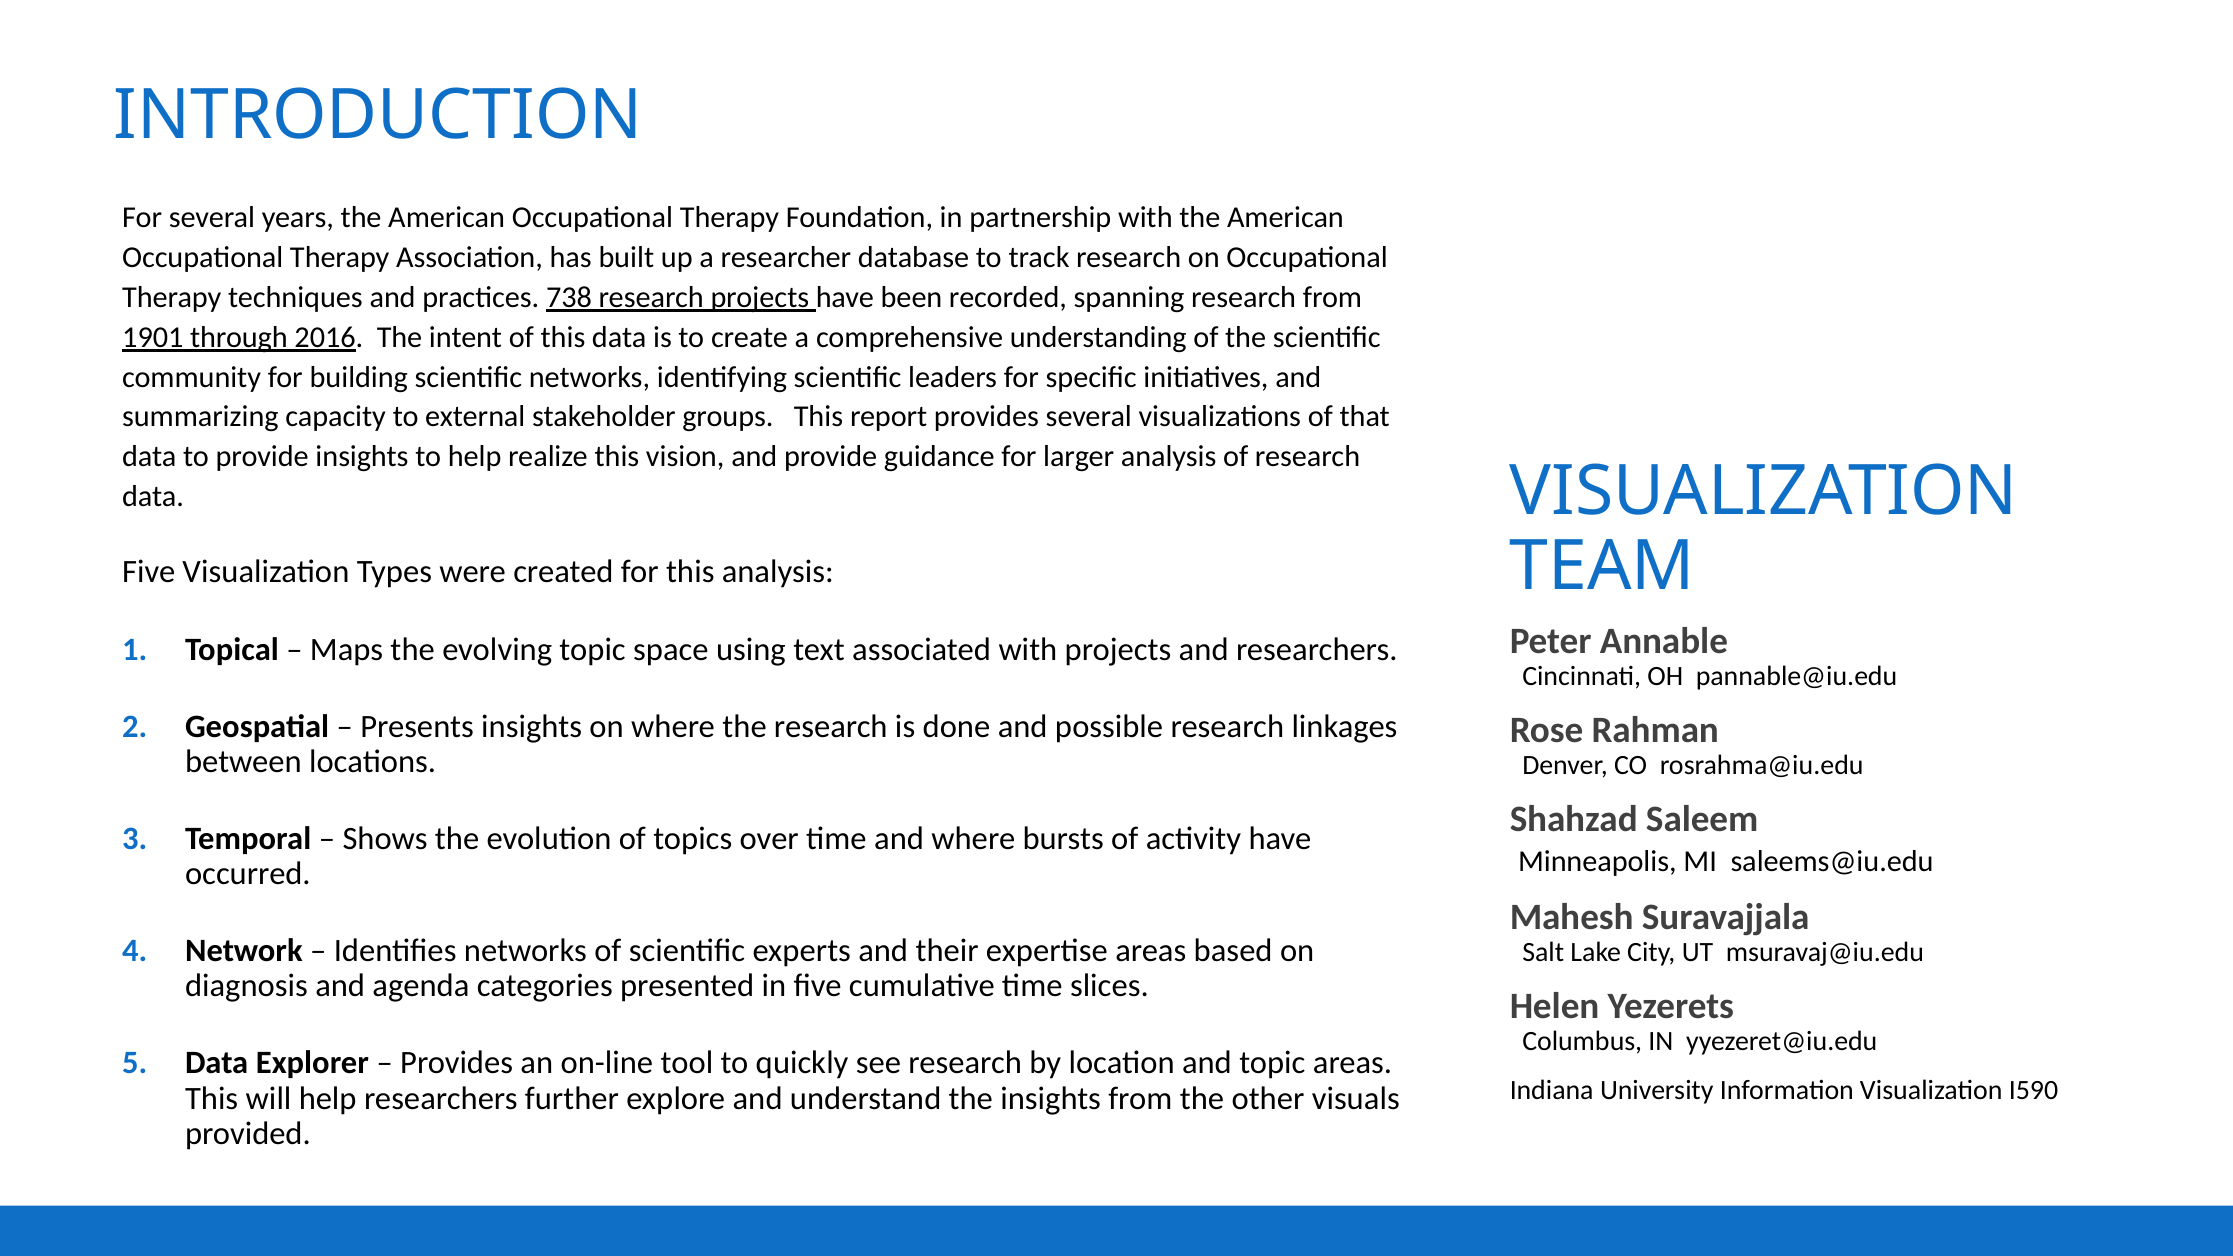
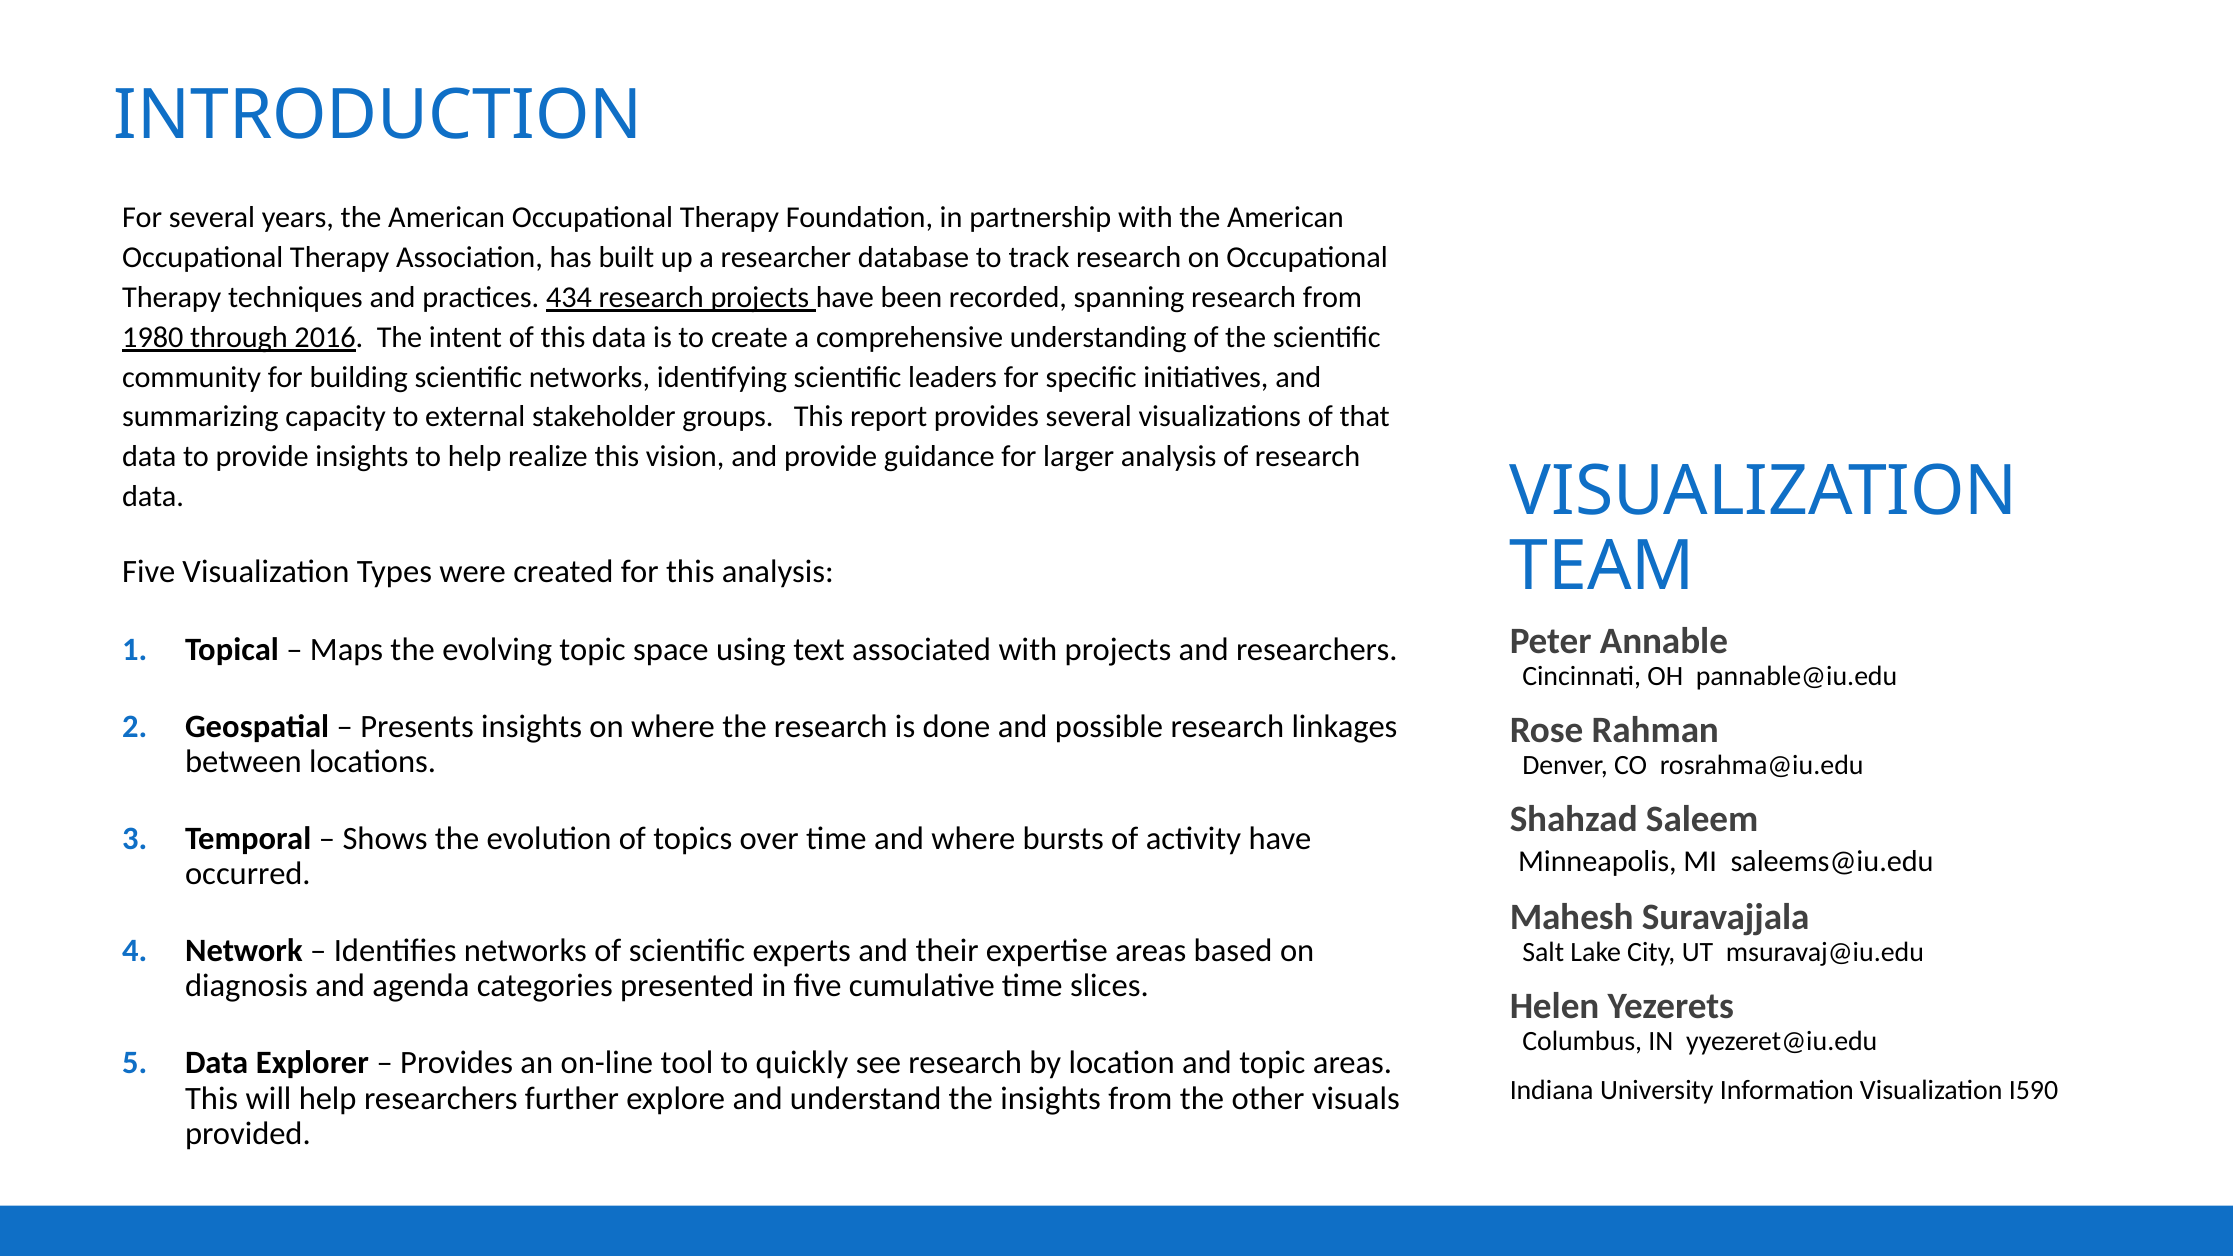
738: 738 -> 434
1901: 1901 -> 1980
